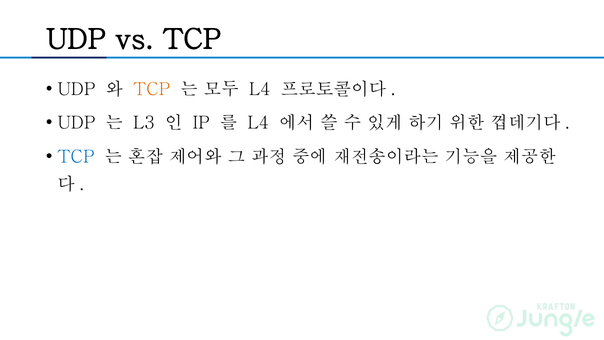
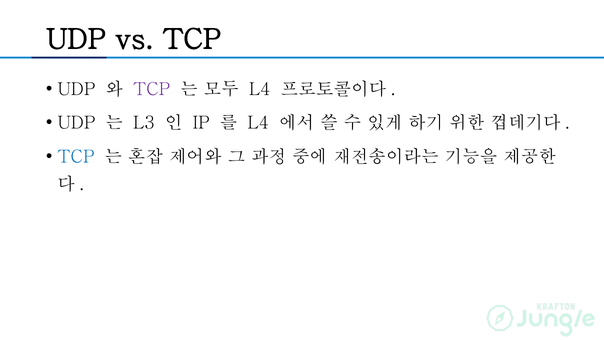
TCP at (152, 89) colour: orange -> purple
